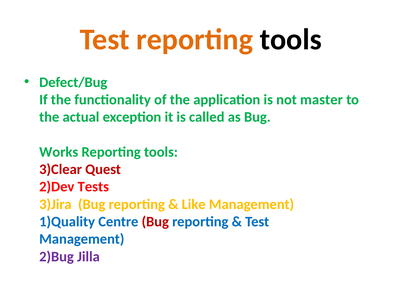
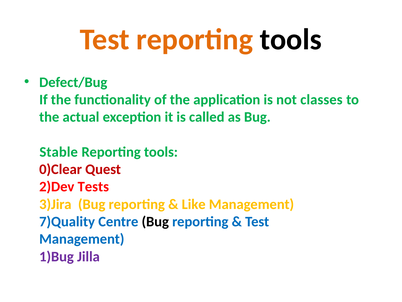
master: master -> classes
Works: Works -> Stable
3)Clear: 3)Clear -> 0)Clear
1)Quality: 1)Quality -> 7)Quality
Bug at (155, 221) colour: red -> black
2)Bug: 2)Bug -> 1)Bug
